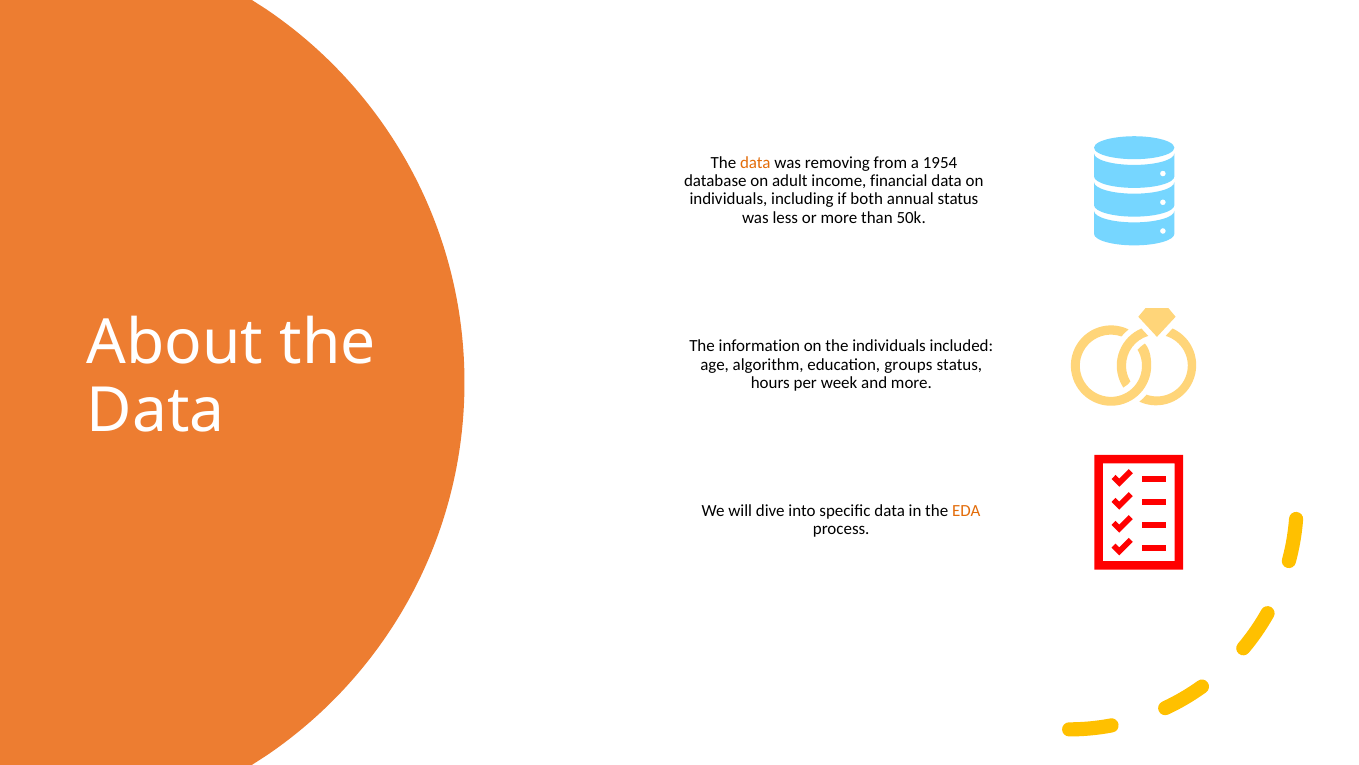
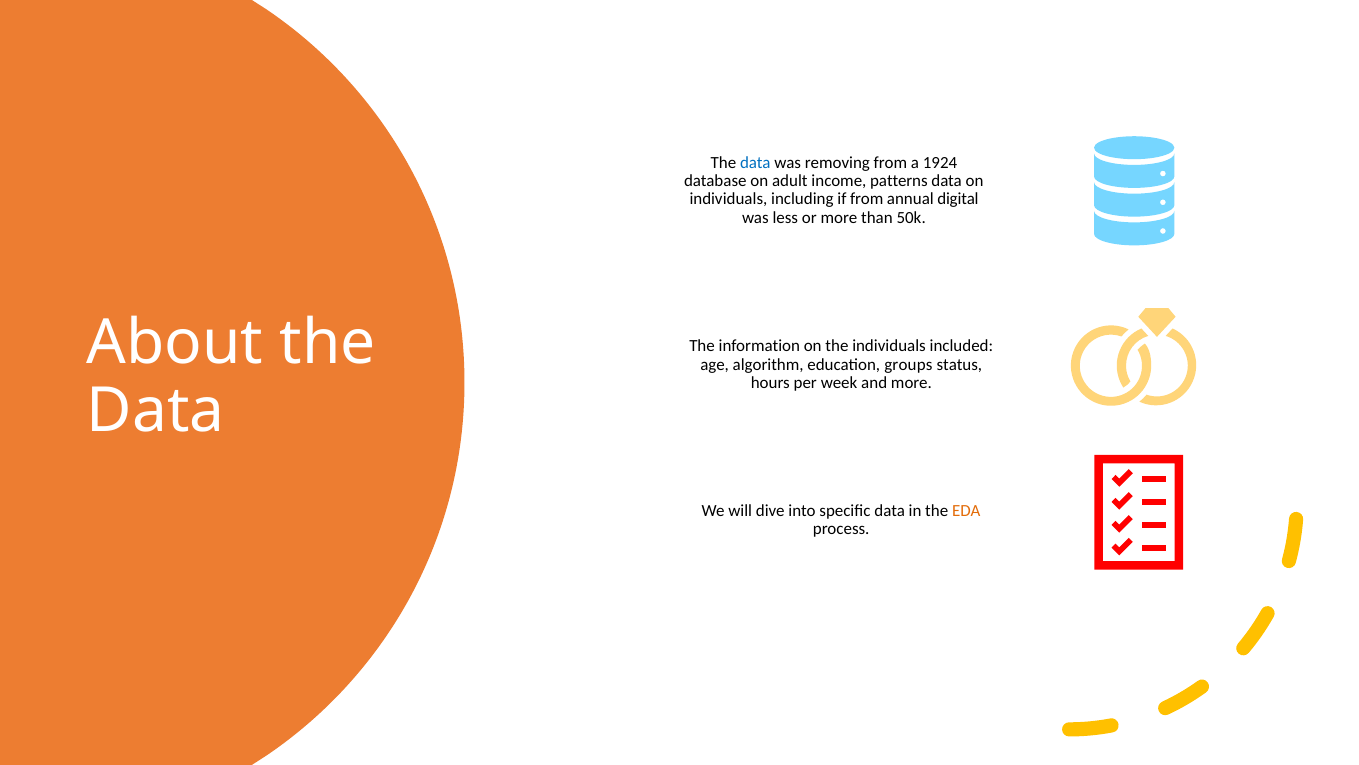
data at (755, 163) colour: orange -> blue
1954: 1954 -> 1924
financial: financial -> patterns
if both: both -> from
annual status: status -> digital
